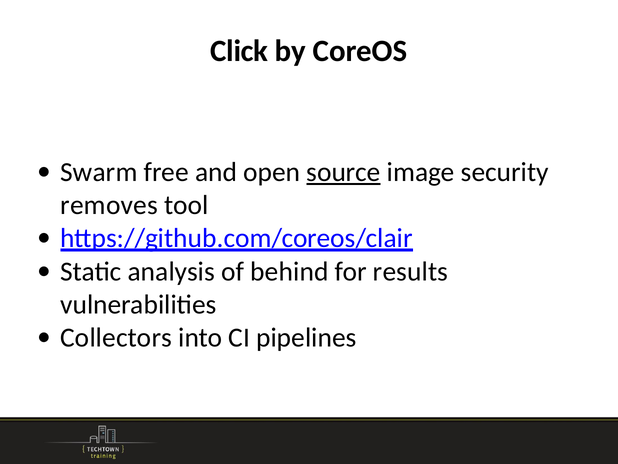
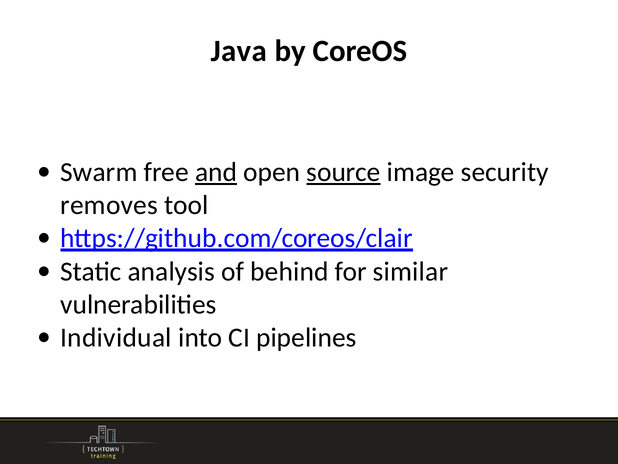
Click: Click -> Java
and underline: none -> present
results: results -> similar
Collectors: Collectors -> Individual
